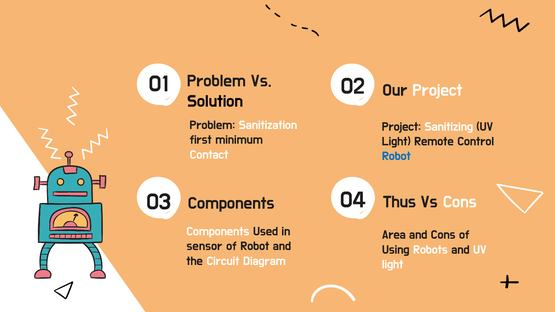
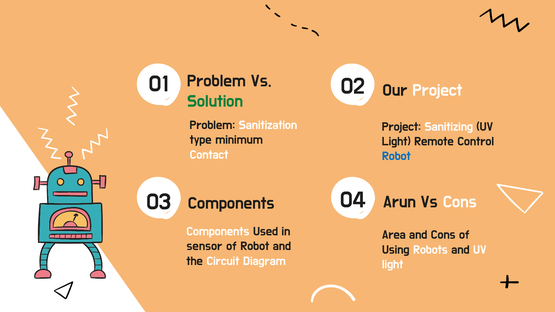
Solution colour: black -> green
first: first -> type
Thus: Thus -> Arun
